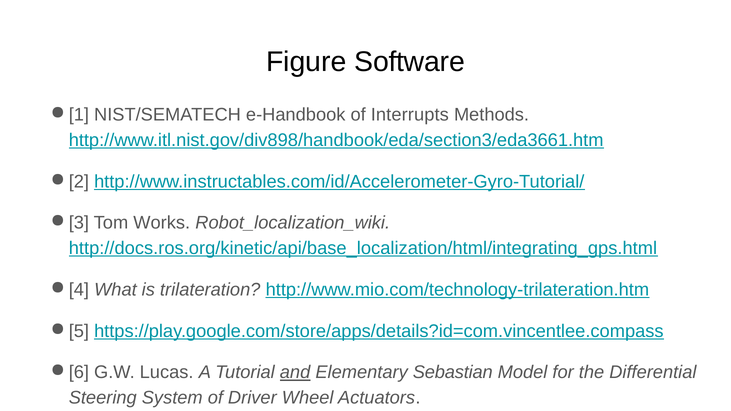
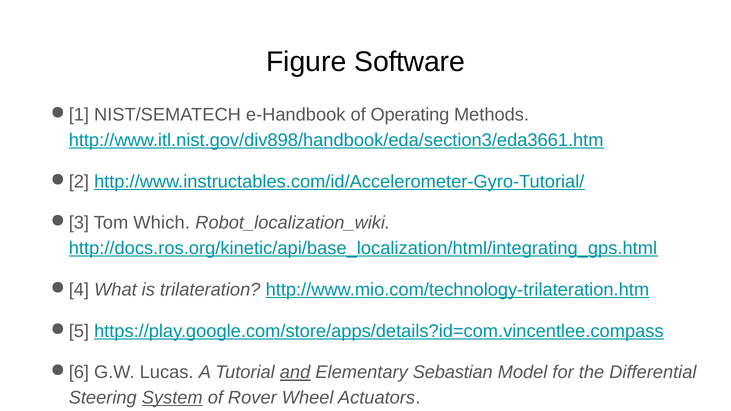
Interrupts: Interrupts -> Operating
Works: Works -> Which
System underline: none -> present
Driver: Driver -> Rover
